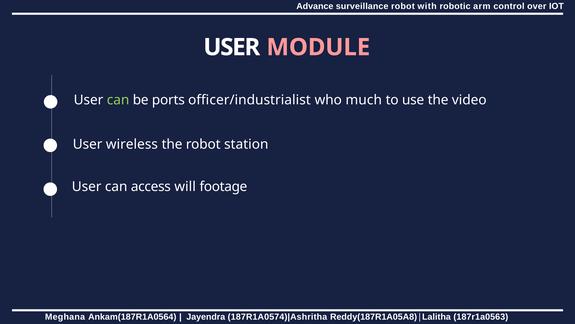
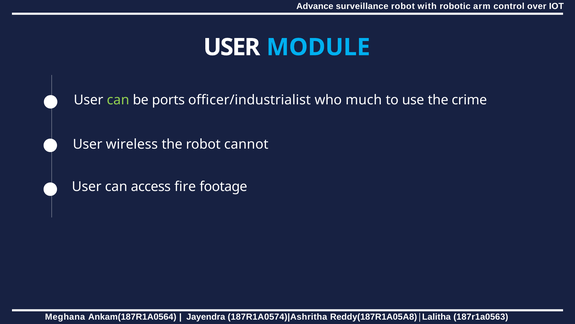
MODULE colour: pink -> light blue
video: video -> crime
station: station -> cannot
will: will -> fire
